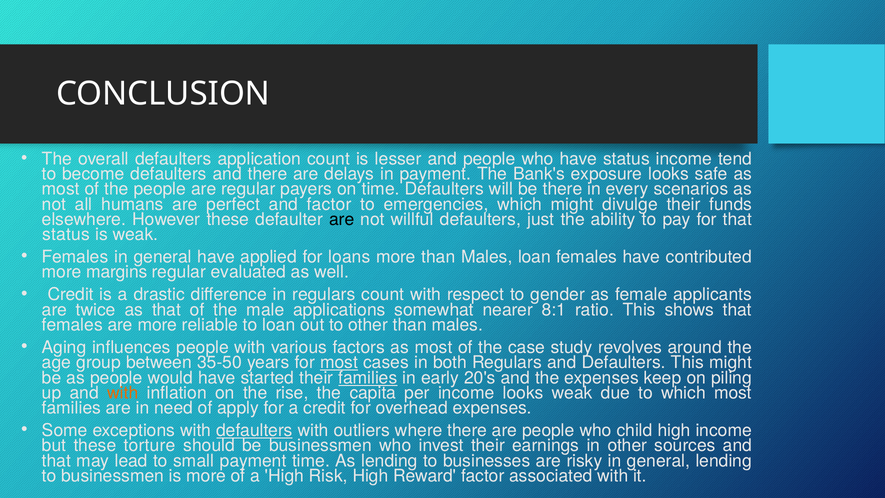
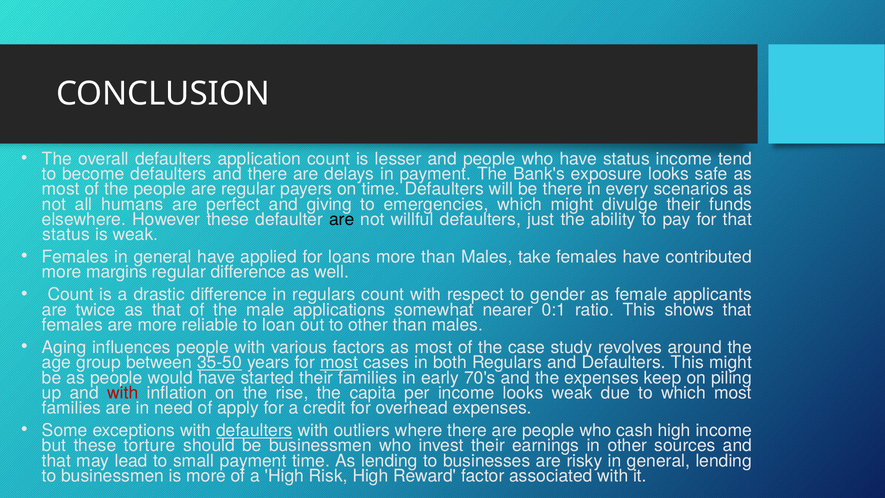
and factor: factor -> giving
Males loan: loan -> take
regular evaluated: evaluated -> difference
Credit at (71, 295): Credit -> Count
8:1: 8:1 -> 0:1
35-50 underline: none -> present
families at (368, 378) underline: present -> none
20's: 20's -> 70's
with at (123, 393) colour: orange -> red
child: child -> cash
